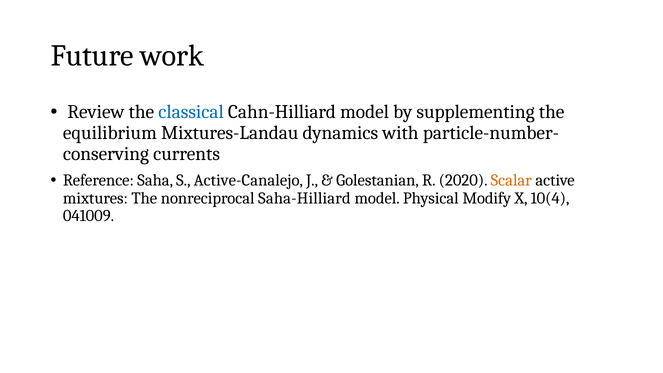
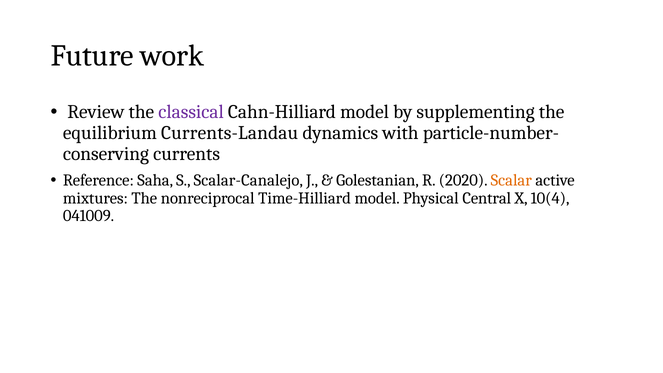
classical colour: blue -> purple
Mixtures-Landau: Mixtures-Landau -> Currents-Landau
Active-Canalejo: Active-Canalejo -> Scalar-Canalejo
Saha-Hilliard: Saha-Hilliard -> Time-Hilliard
Modify: Modify -> Central
